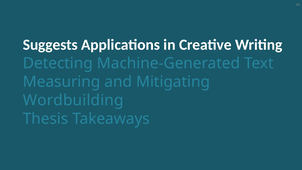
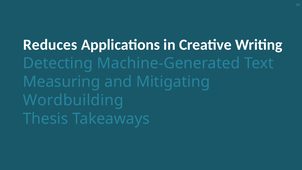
Suggests: Suggests -> Reduces
